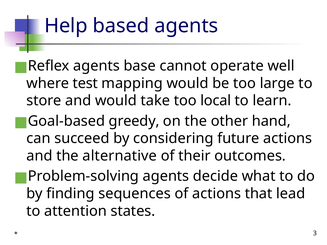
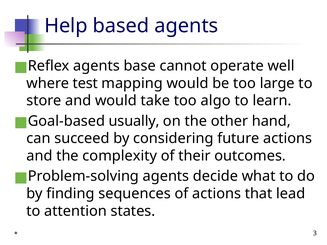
local: local -> algo
greedy: greedy -> usually
alternative: alternative -> complexity
